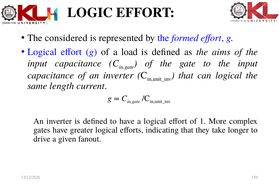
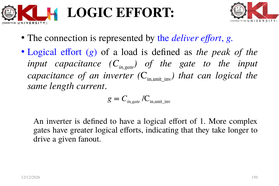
considered: considered -> connection
formed: formed -> deliver
aims: aims -> peak
